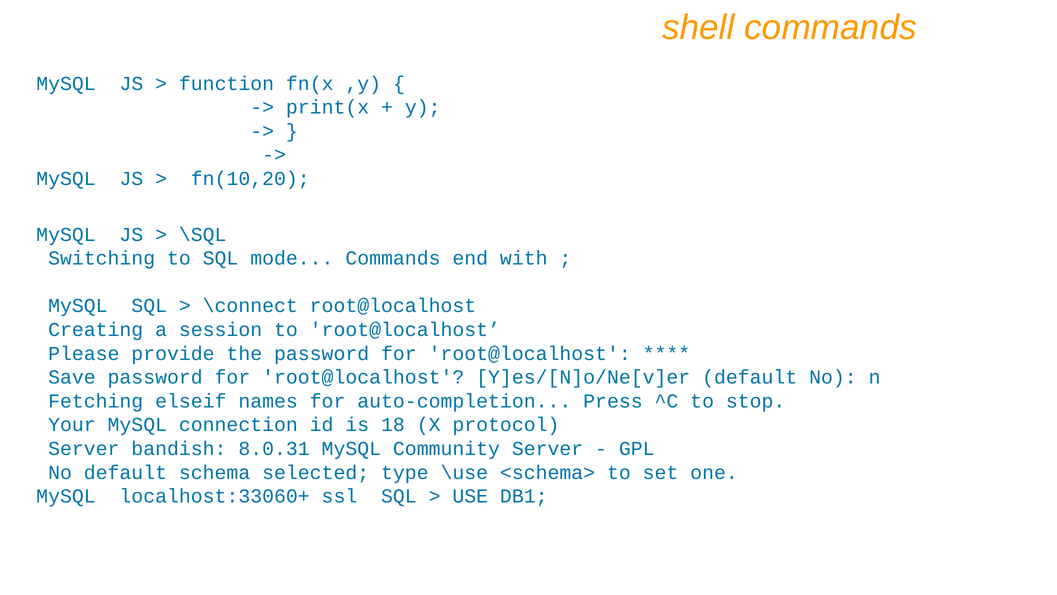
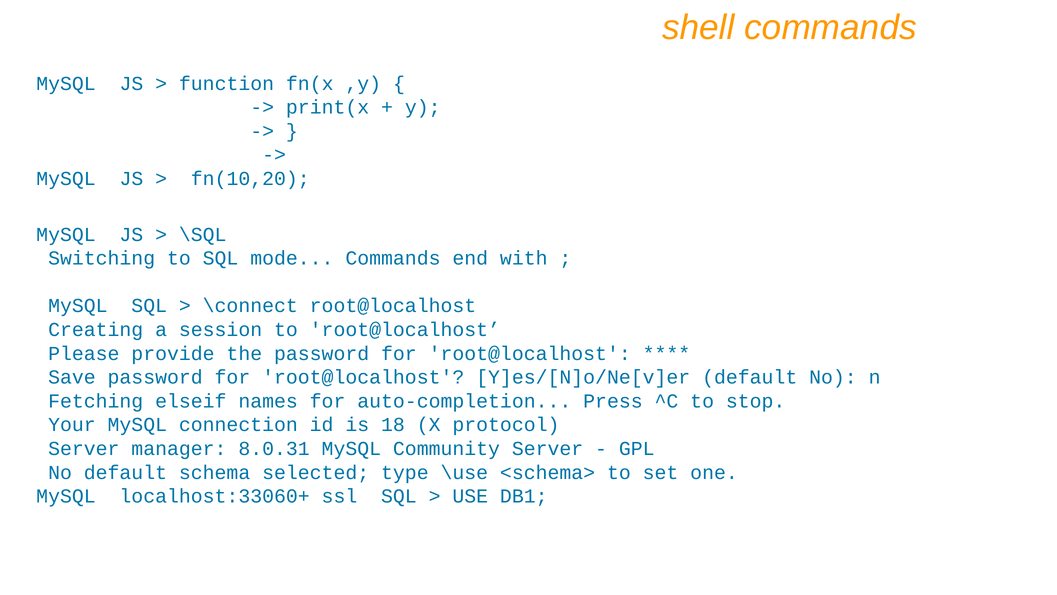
bandish: bandish -> manager
